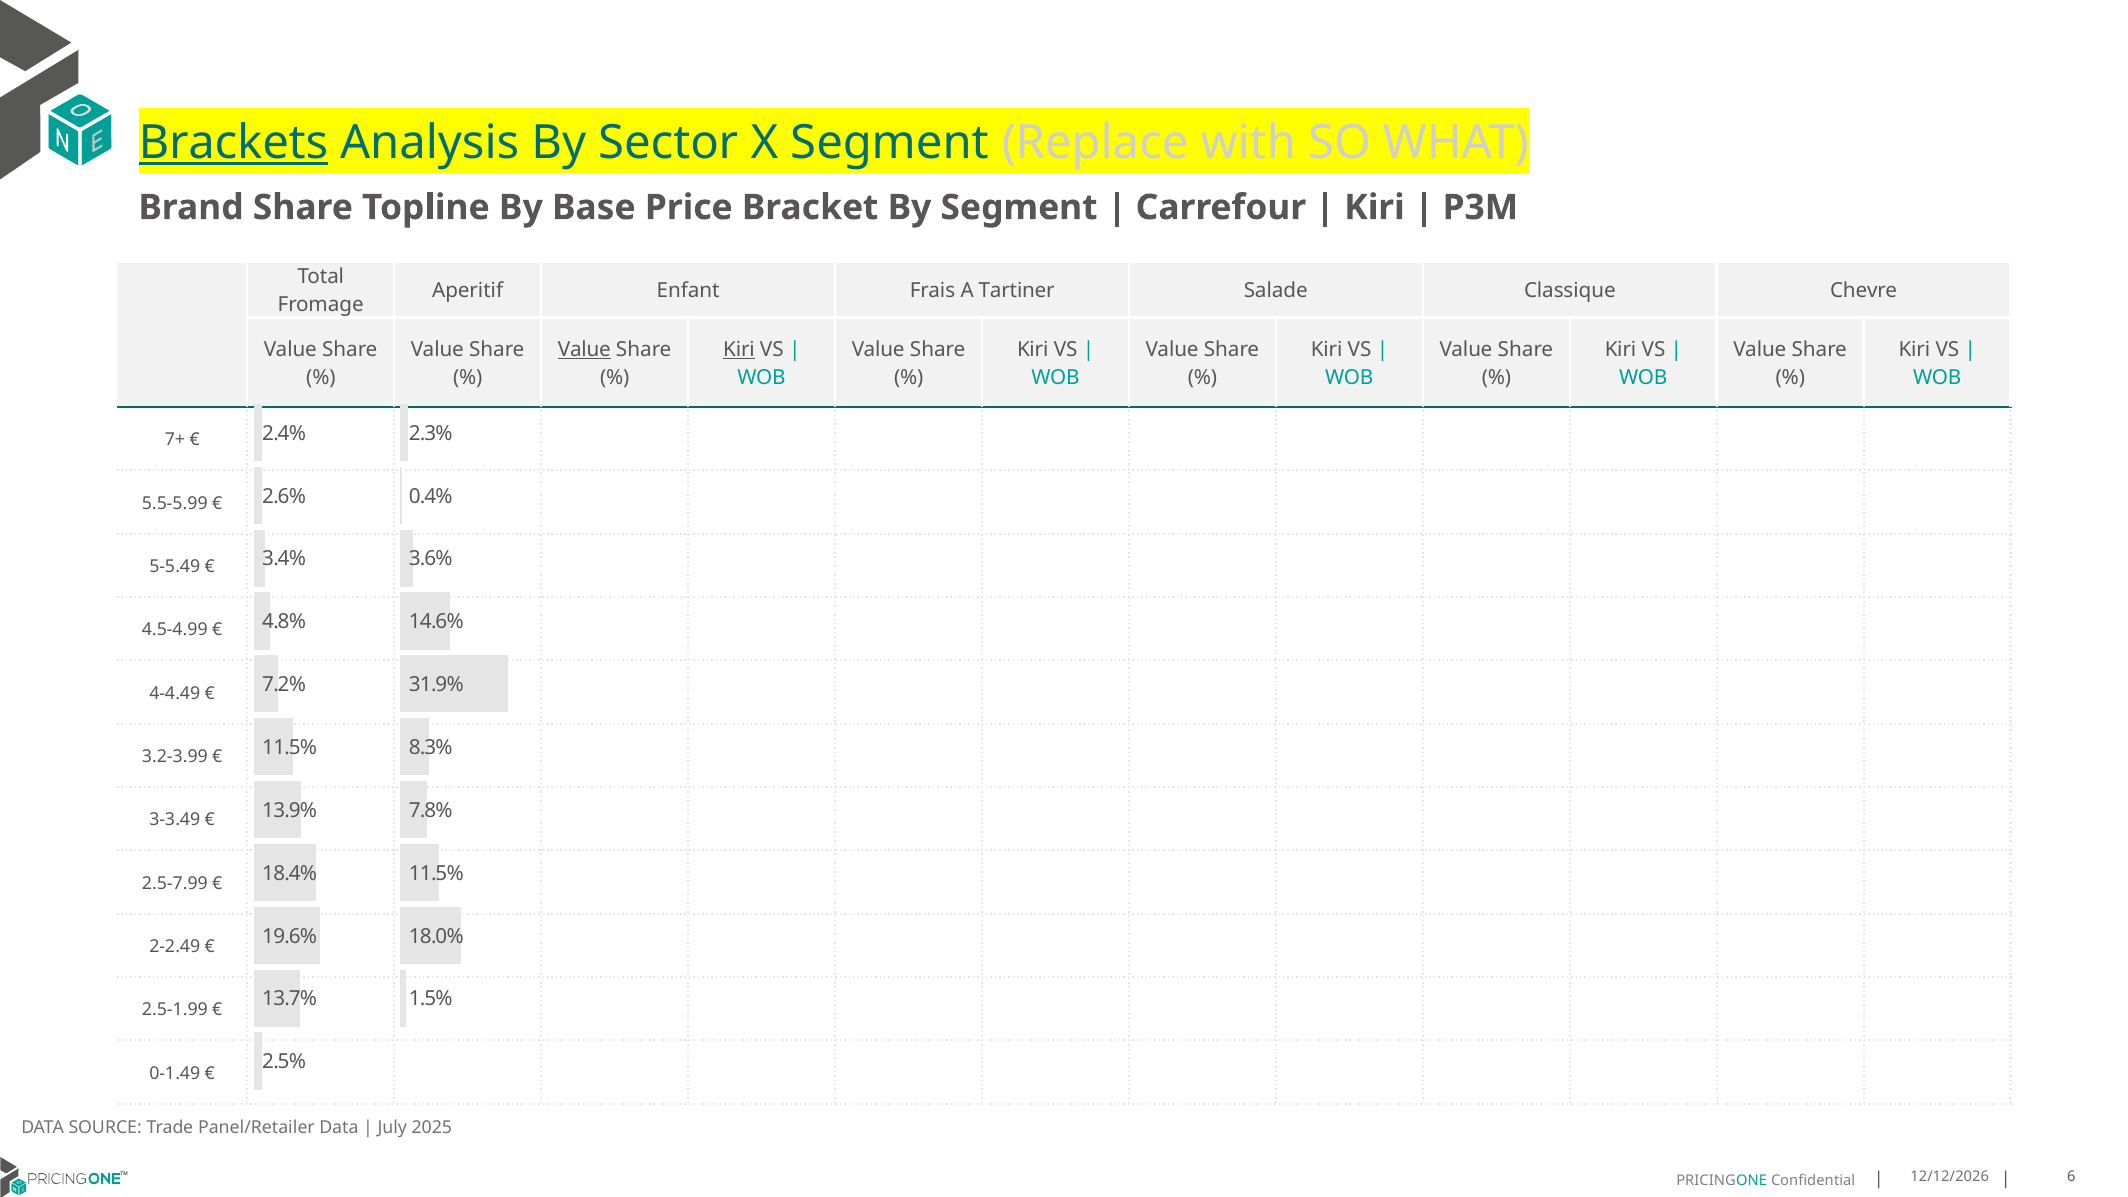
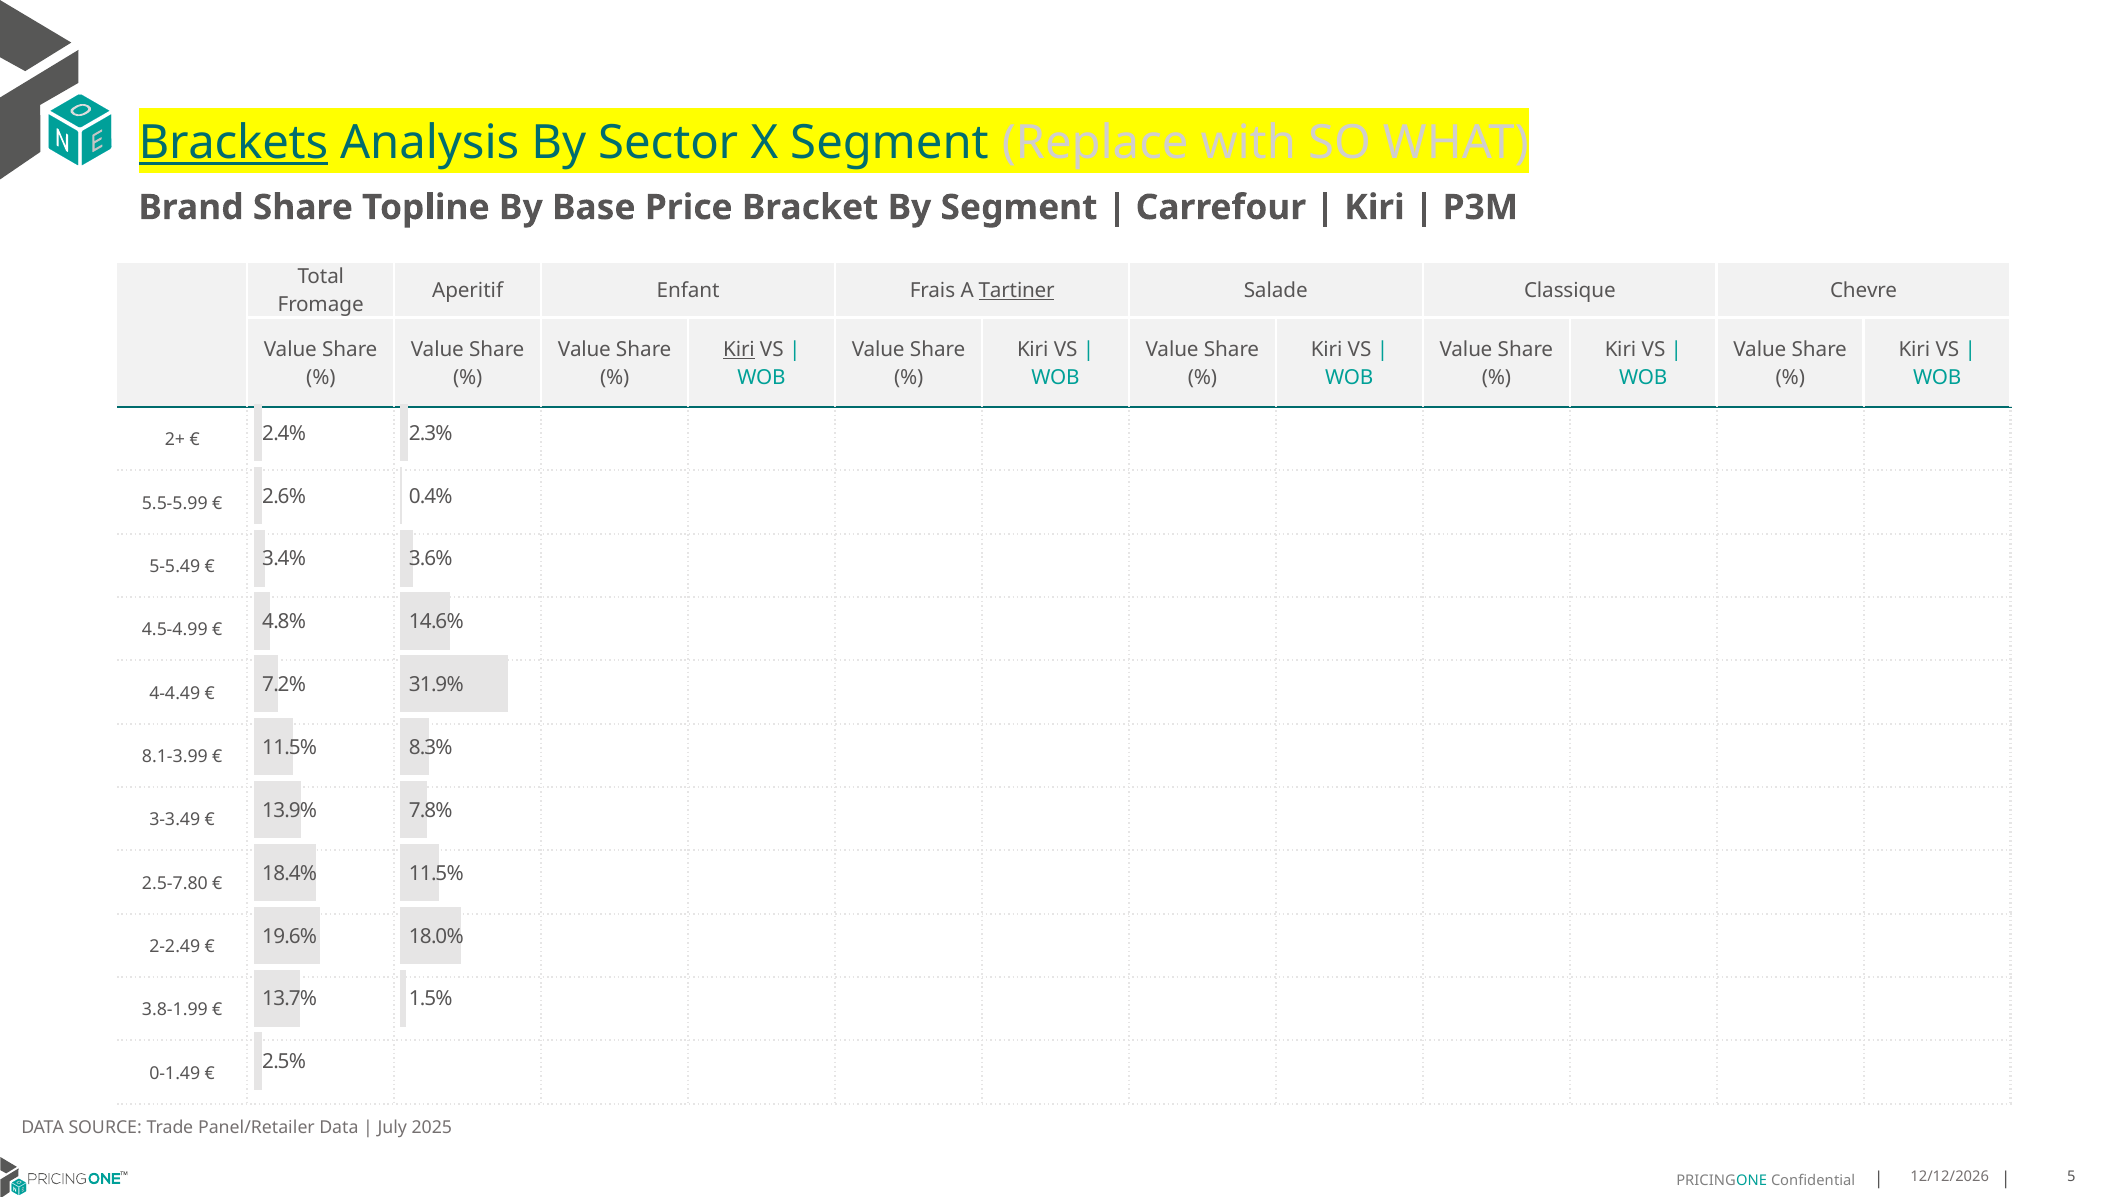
Tartiner underline: none -> present
Value at (584, 349) underline: present -> none
7+: 7+ -> 2+
3.2-3.99: 3.2-3.99 -> 8.1-3.99
2.5-7.99: 2.5-7.99 -> 2.5-7.80
2.5-1.99: 2.5-1.99 -> 3.8-1.99
6: 6 -> 5
